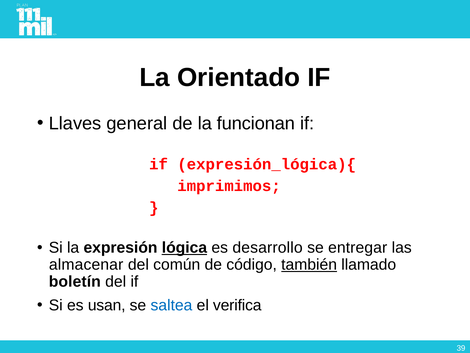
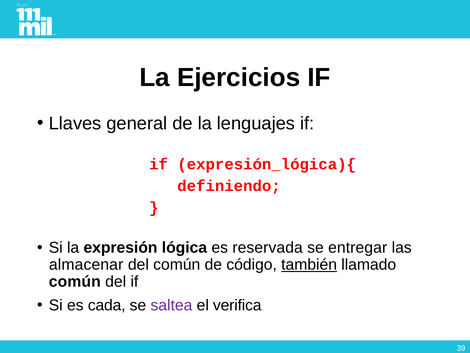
Orientado: Orientado -> Ejercicios
funcionan: funcionan -> lenguajes
imprimimos: imprimimos -> definiendo
lógica underline: present -> none
desarrollo: desarrollo -> reservada
boletín at (75, 281): boletín -> común
usan: usan -> cada
saltea colour: blue -> purple
